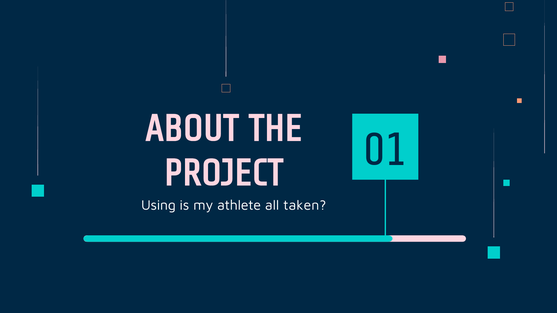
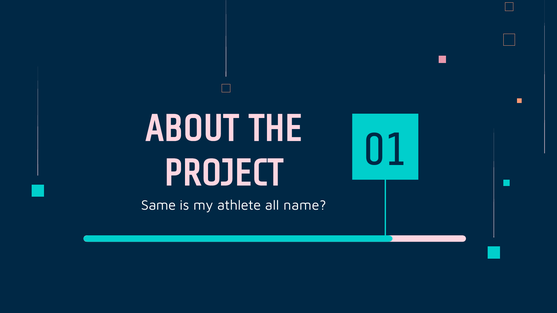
Using: Using -> Same
taken: taken -> name
